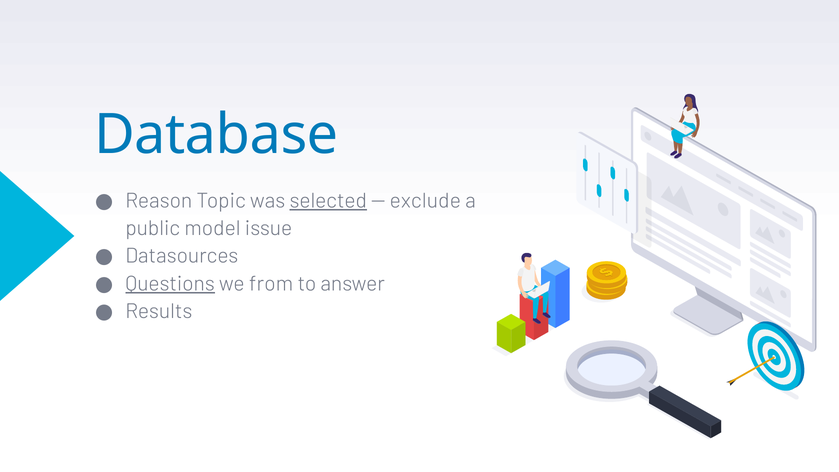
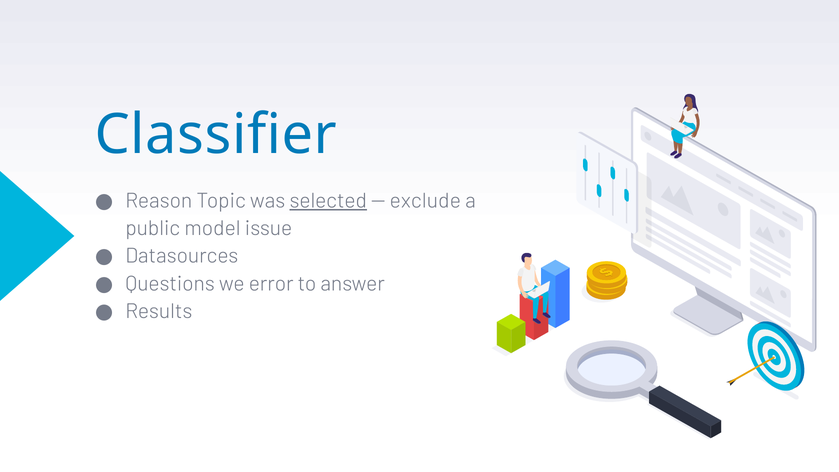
Database: Database -> Classifier
Questions underline: present -> none
from: from -> error
